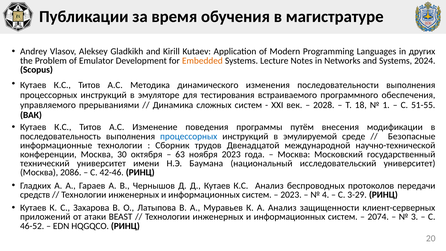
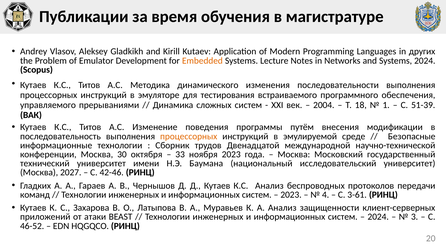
2028: 2028 -> 2004
51-55: 51-55 -> 51-39
процессорных at (189, 136) colour: blue -> orange
63: 63 -> 33
2086: 2086 -> 2027
средств: средств -> команд
3-29: 3-29 -> 3-61
2074 at (378, 217): 2074 -> 2024
